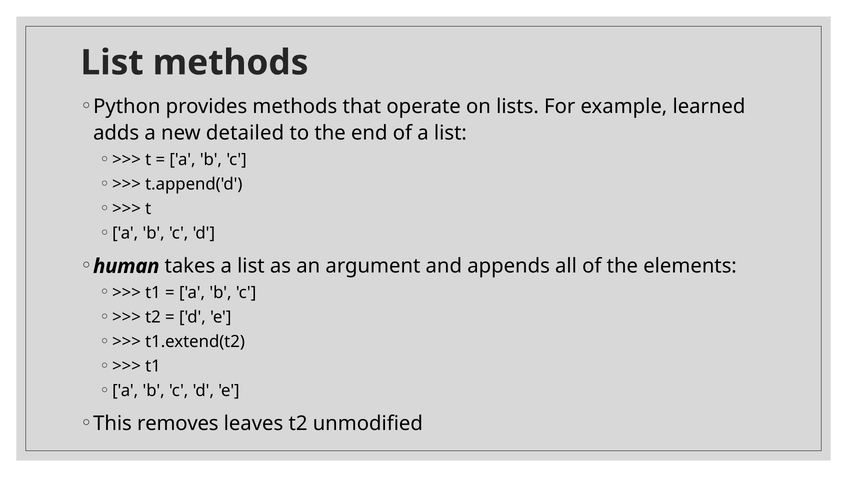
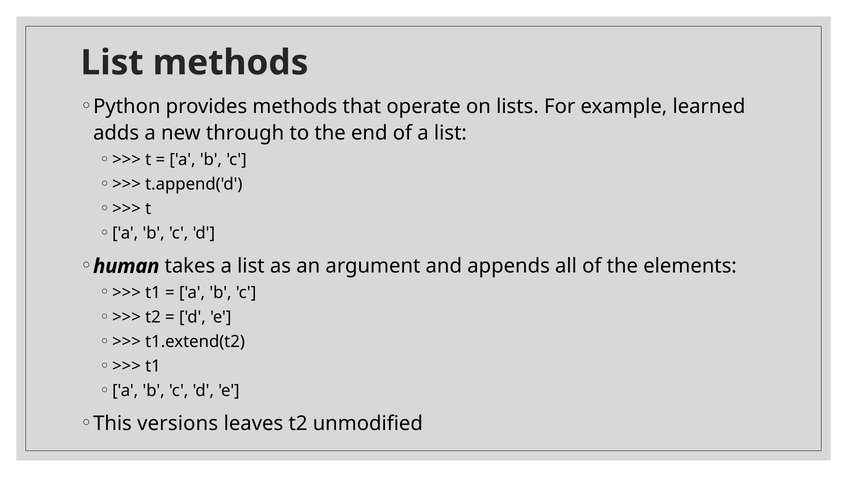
detailed: detailed -> through
removes: removes -> versions
